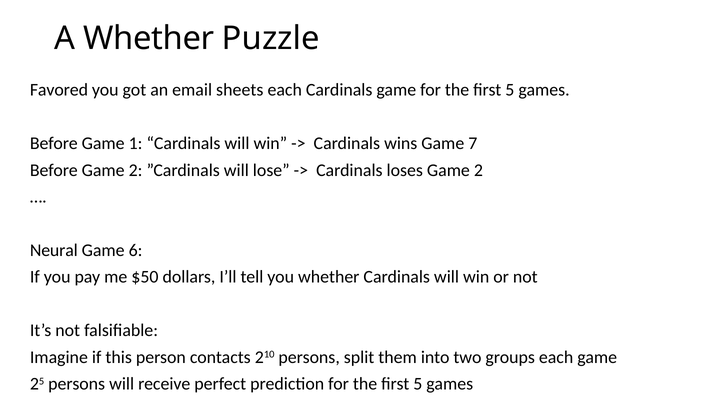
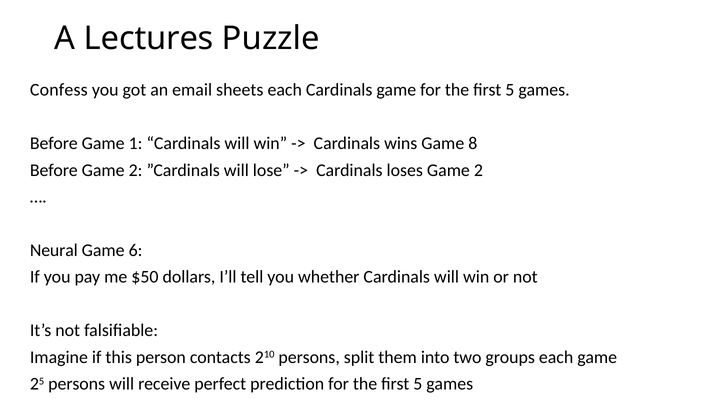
A Whether: Whether -> Lectures
Favored: Favored -> Confess
7: 7 -> 8
